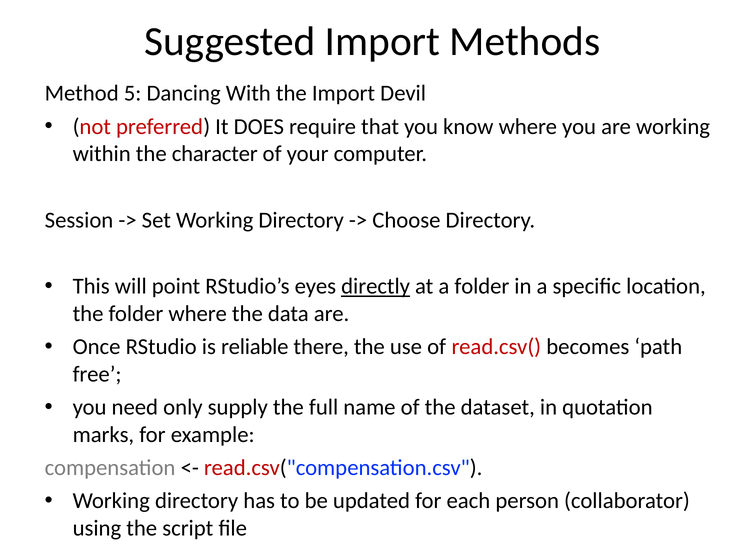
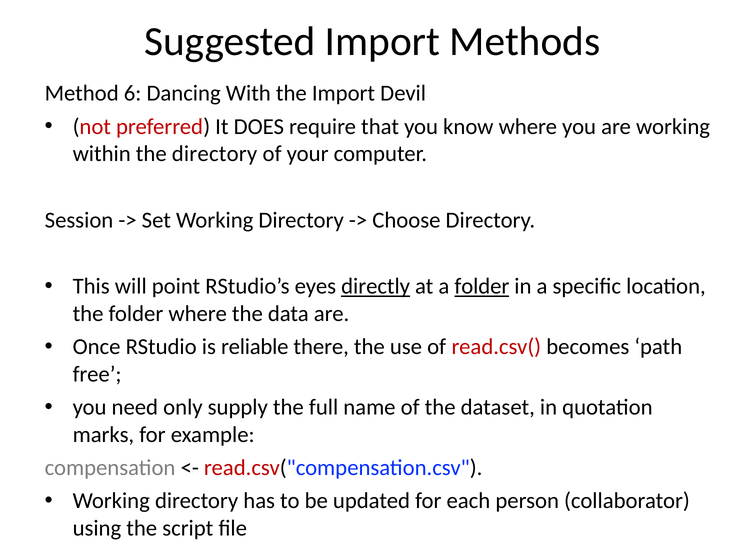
5: 5 -> 6
the character: character -> directory
folder at (482, 286) underline: none -> present
